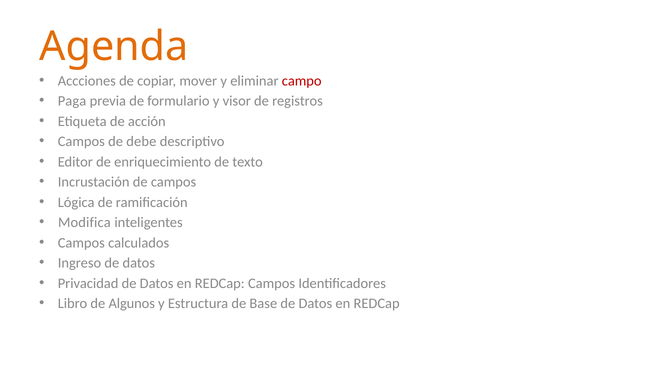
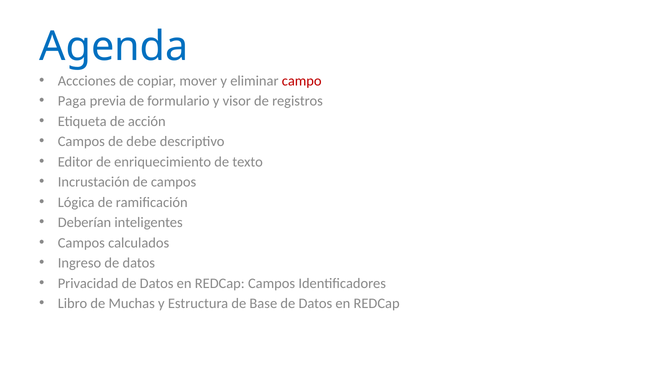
Agenda colour: orange -> blue
Modifica: Modifica -> Deberían
Algunos: Algunos -> Muchas
